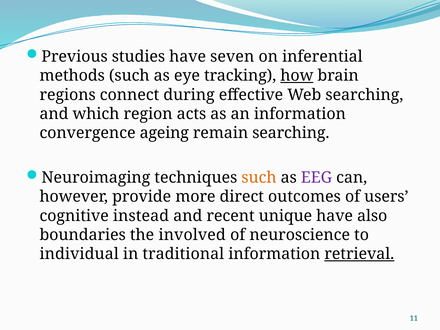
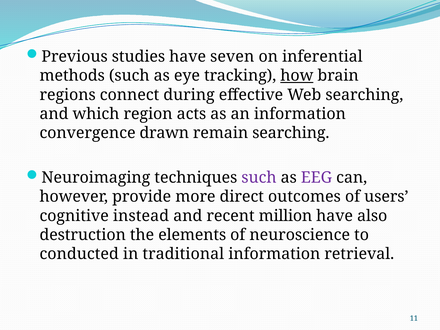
ageing: ageing -> drawn
such at (259, 178) colour: orange -> purple
unique: unique -> million
boundaries: boundaries -> destruction
involved: involved -> elements
individual: individual -> conducted
retrieval underline: present -> none
